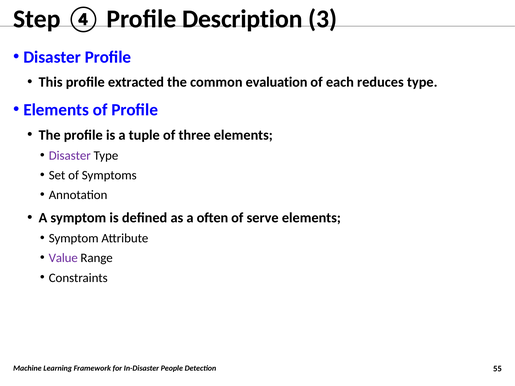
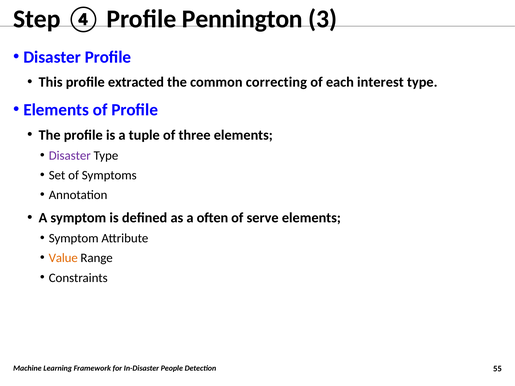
Description: Description -> Pennington
evaluation: evaluation -> correcting
reduces: reduces -> interest
Value colour: purple -> orange
